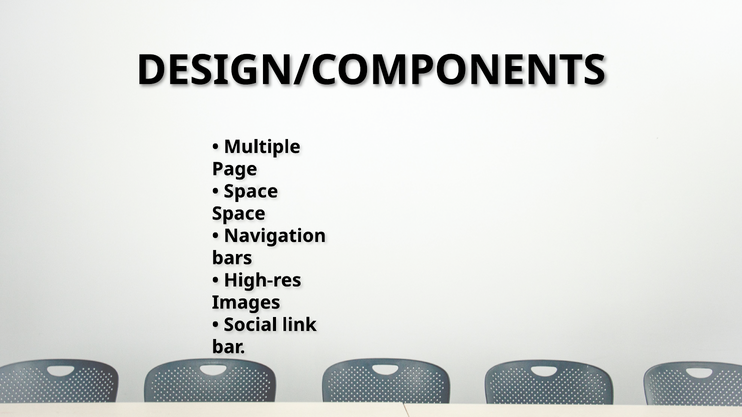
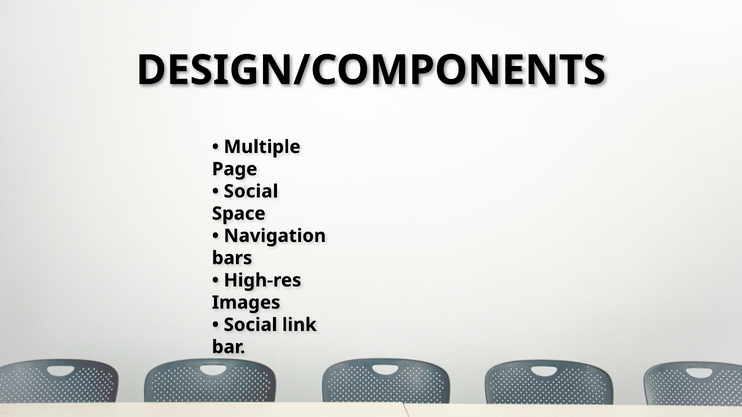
Space at (251, 192): Space -> Social
